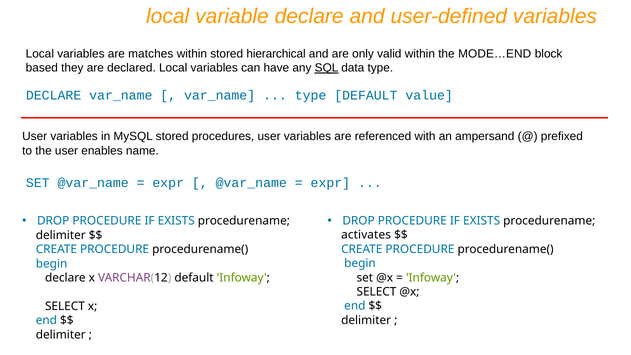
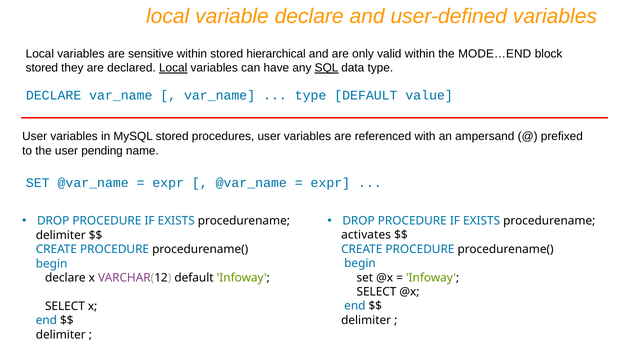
matches: matches -> sensitive
based at (42, 68): based -> stored
Local at (173, 68) underline: none -> present
enables: enables -> pending
